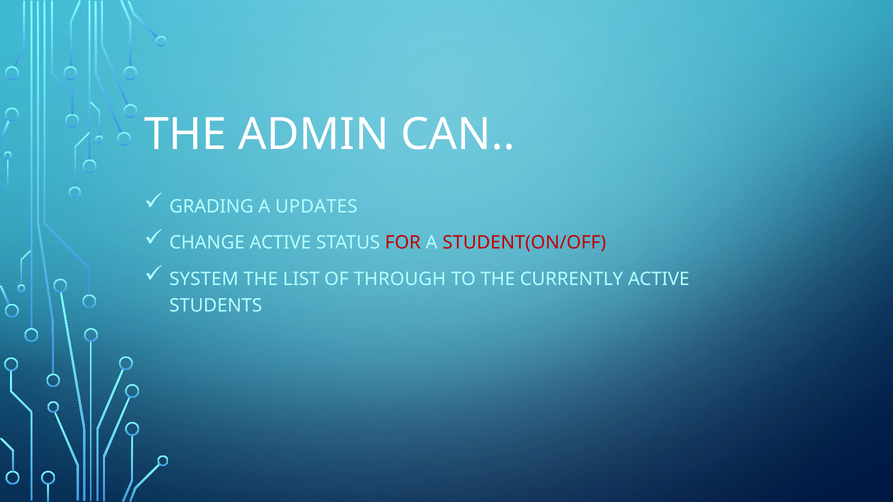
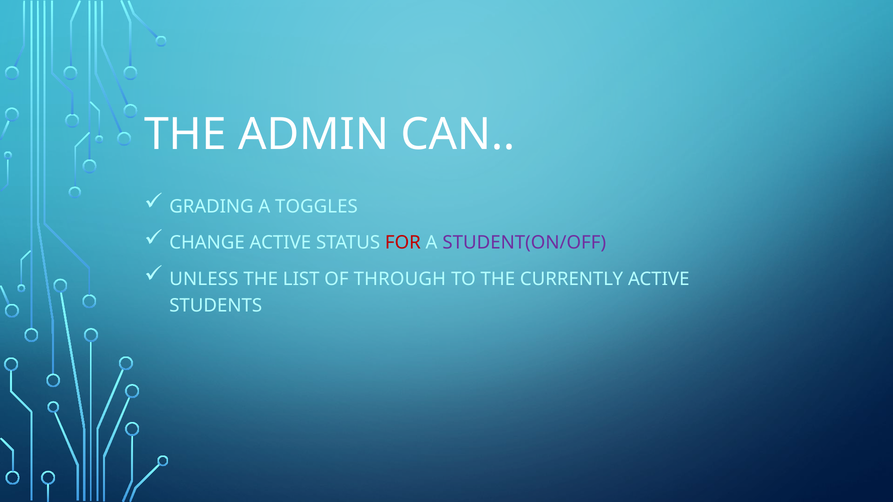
UPDATES: UPDATES -> TOGGLES
STUDENT(ON/OFF colour: red -> purple
SYSTEM: SYSTEM -> UNLESS
